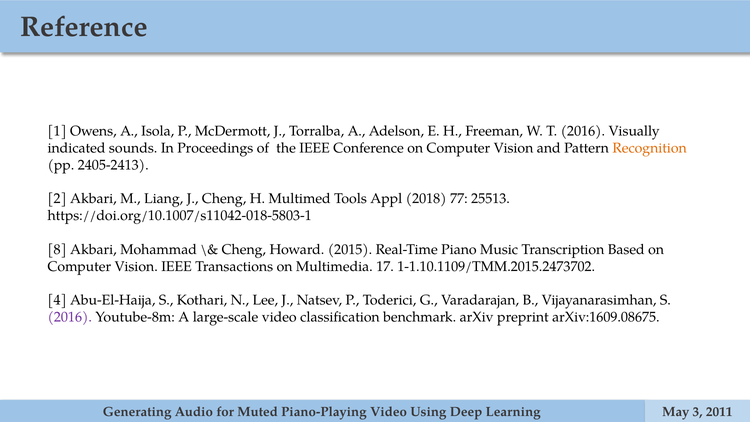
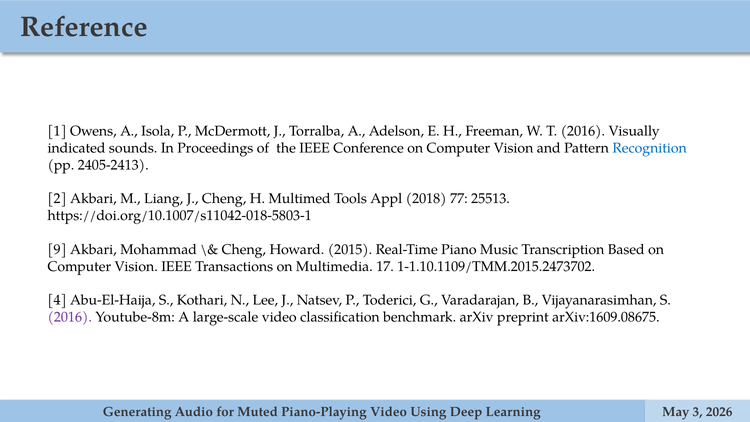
Recognition colour: orange -> blue
8: 8 -> 9
2011: 2011 -> 2026
